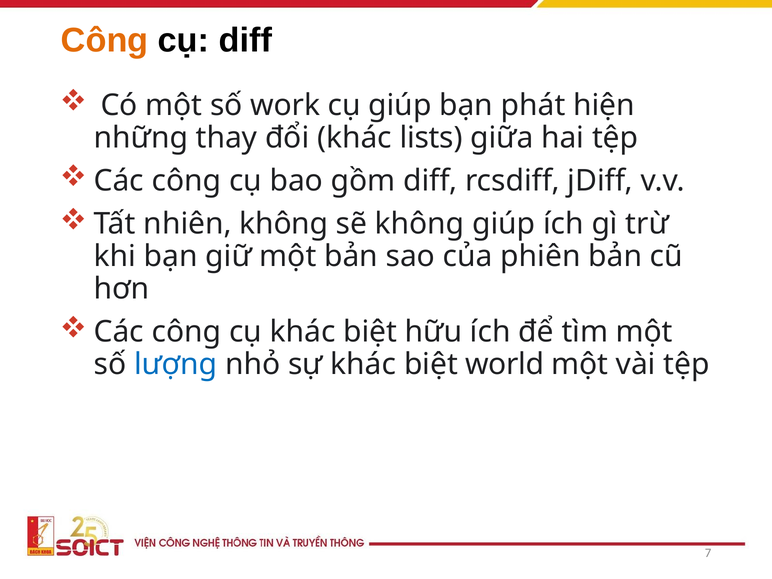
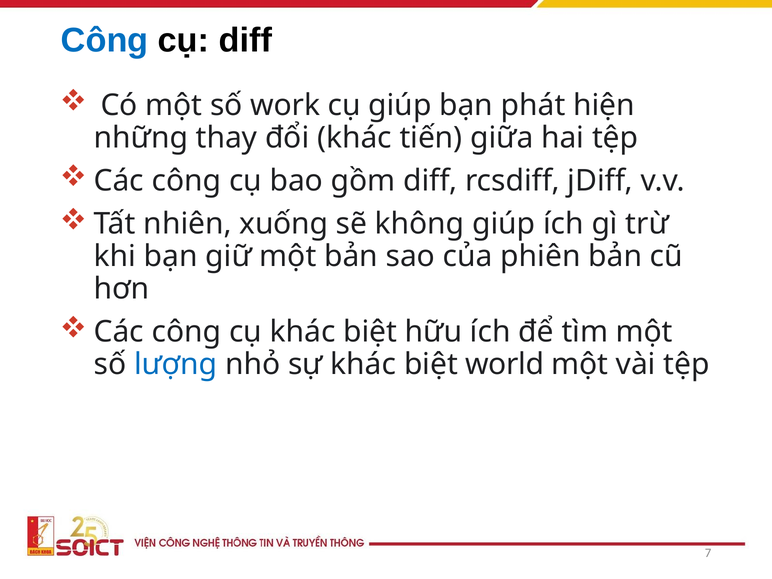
Công at (105, 41) colour: orange -> blue
lists: lists -> tiến
nhiên không: không -> xuống
